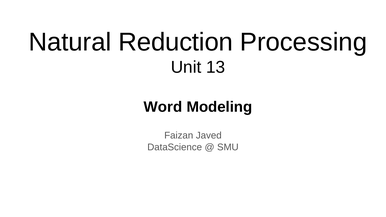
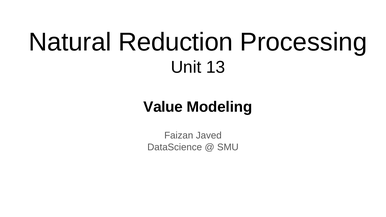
Word: Word -> Value
